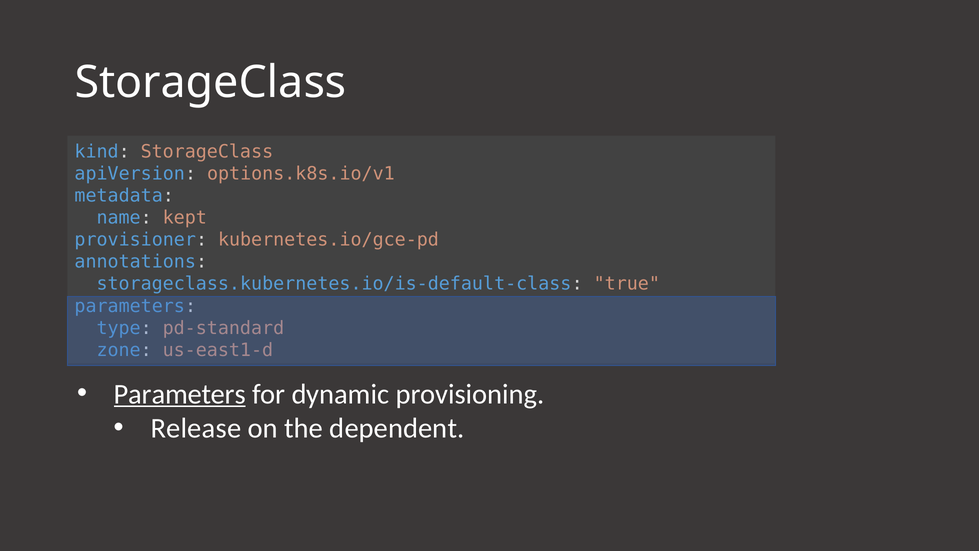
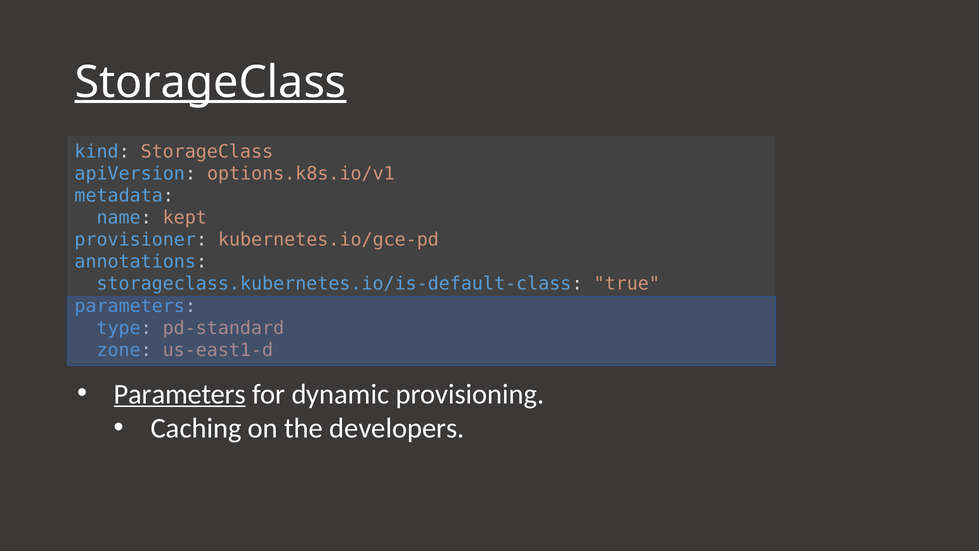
StorageClass at (211, 82) underline: none -> present
Release: Release -> Caching
dependent: dependent -> developers
